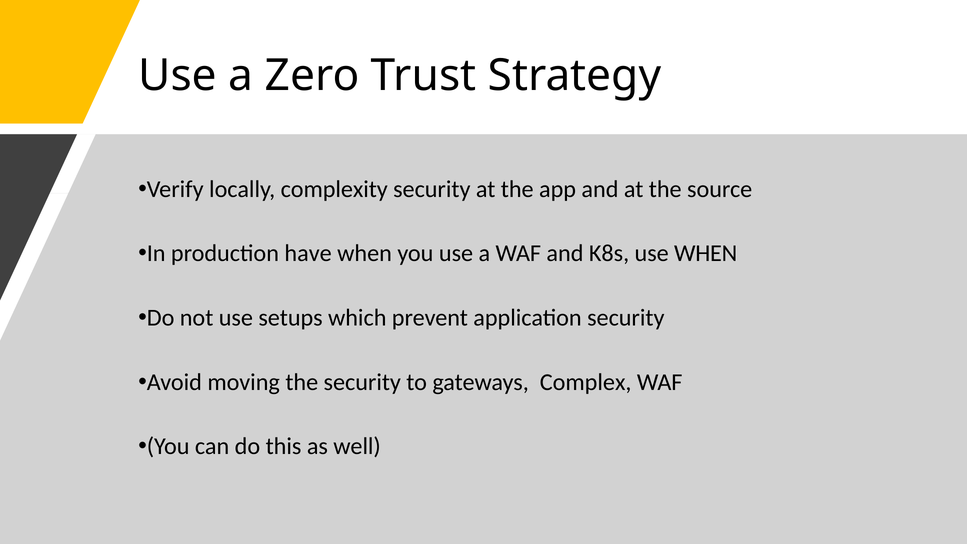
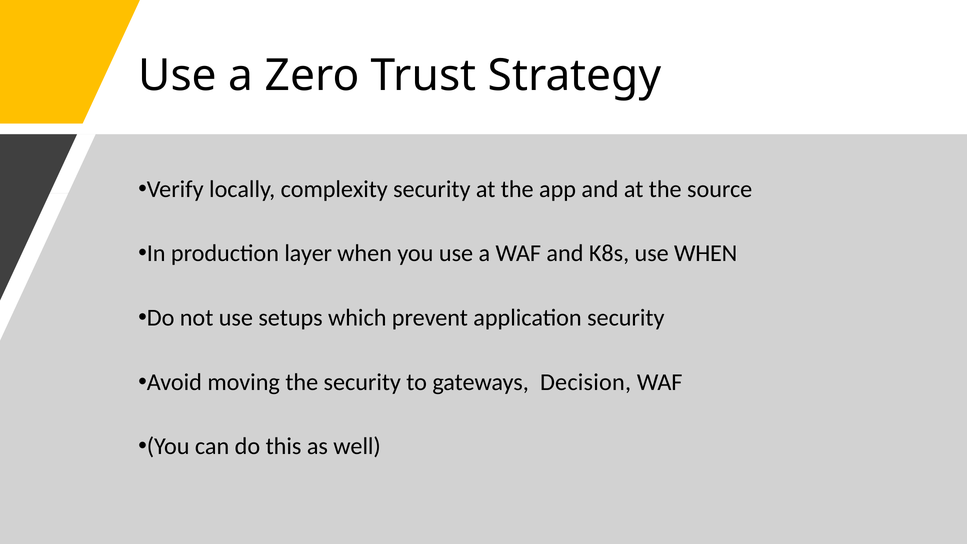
have: have -> layer
Complex: Complex -> Decision
